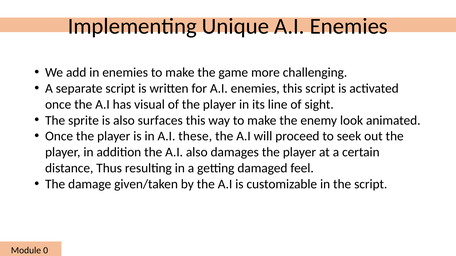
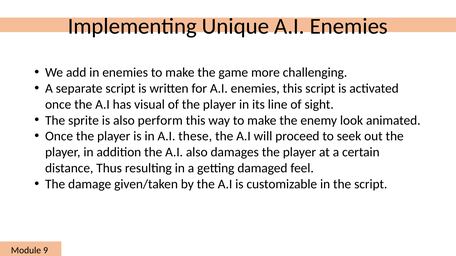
surfaces: surfaces -> perform
0: 0 -> 9
